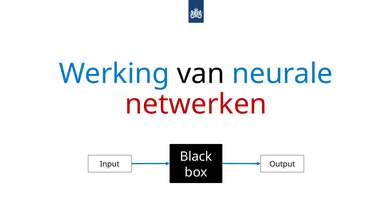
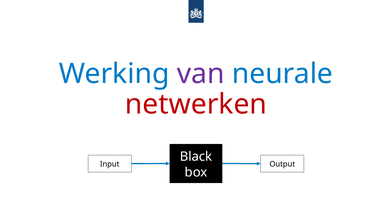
van colour: black -> purple
